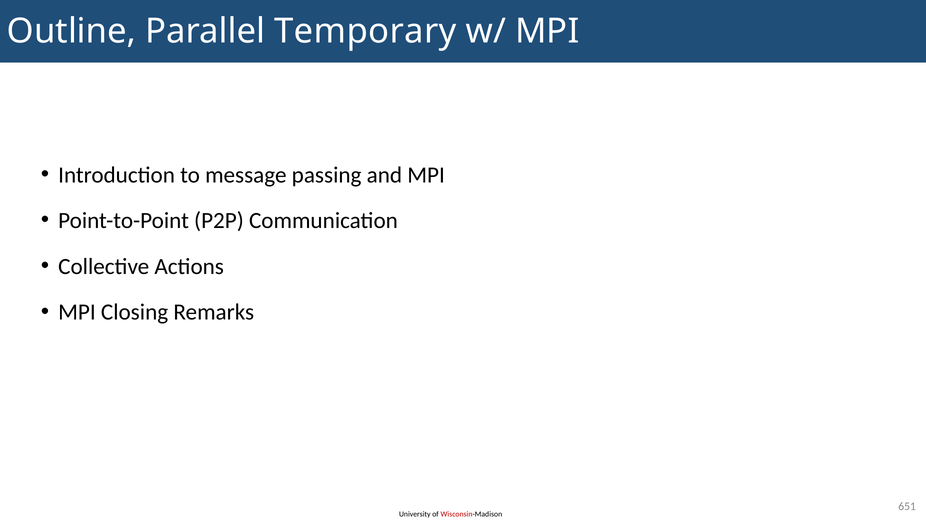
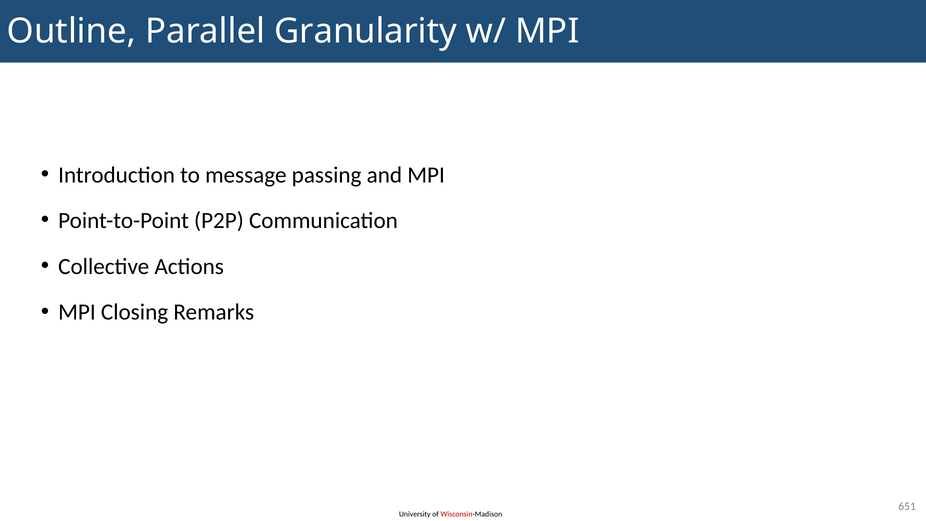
Temporary: Temporary -> Granularity
